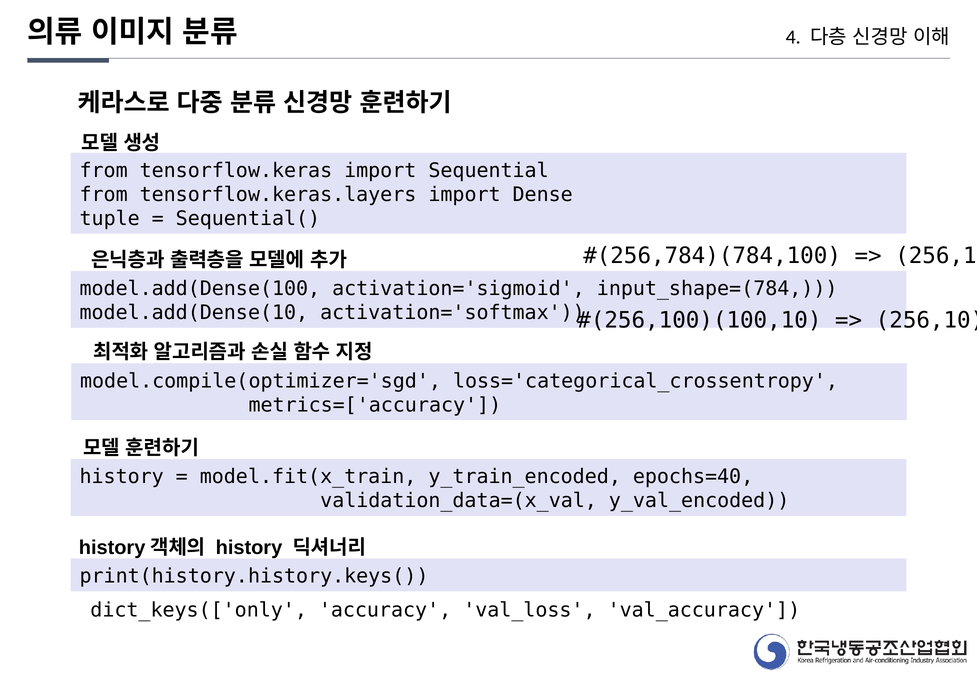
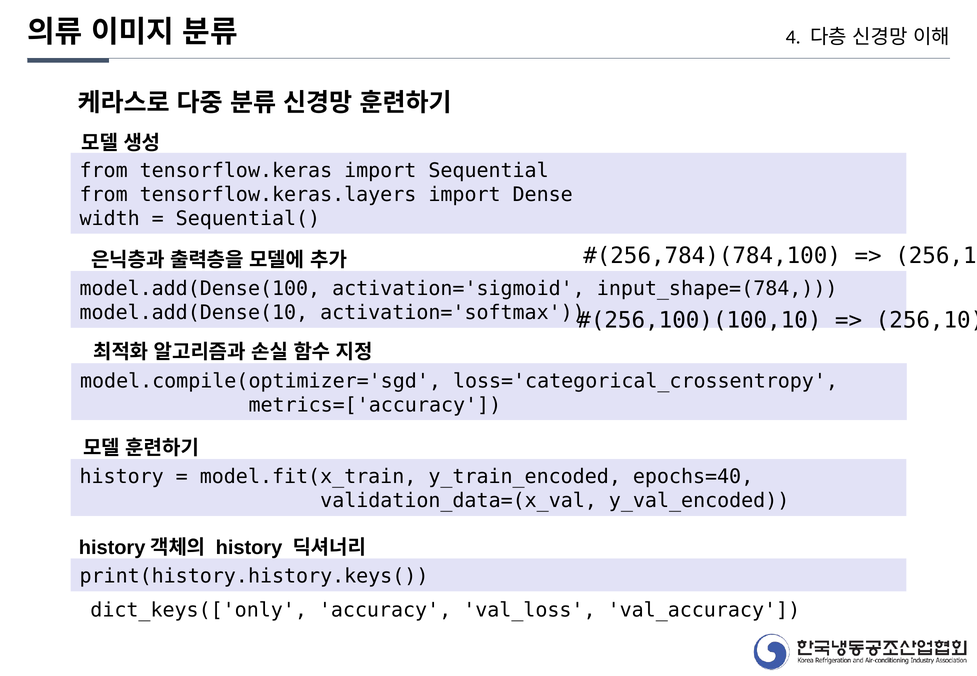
tuple: tuple -> width
